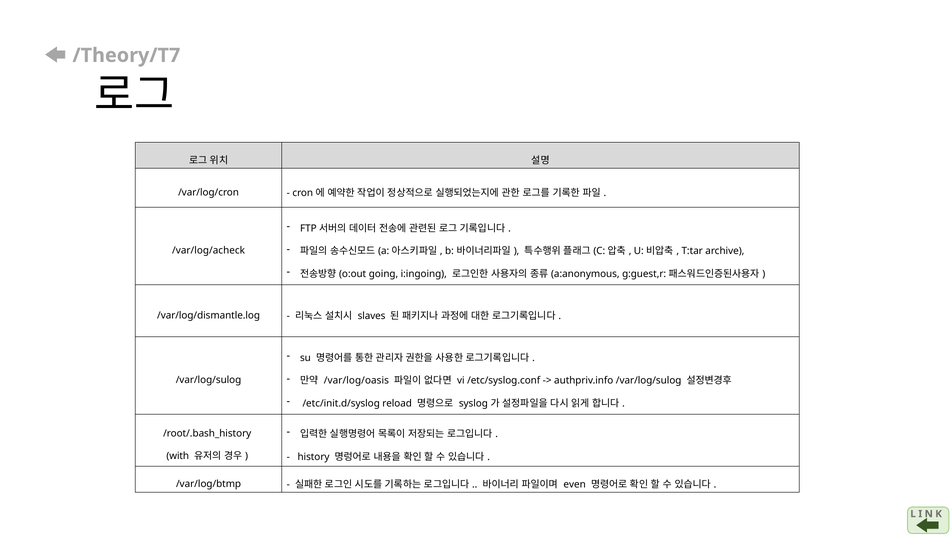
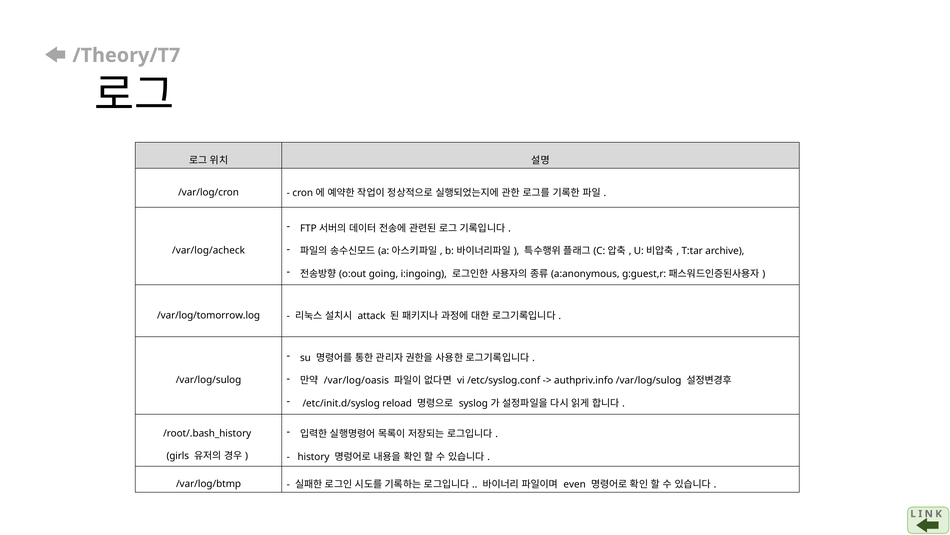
/var/log/dismantle.log: /var/log/dismantle.log -> /var/log/tomorrow.log
slaves: slaves -> attack
with: with -> girls
